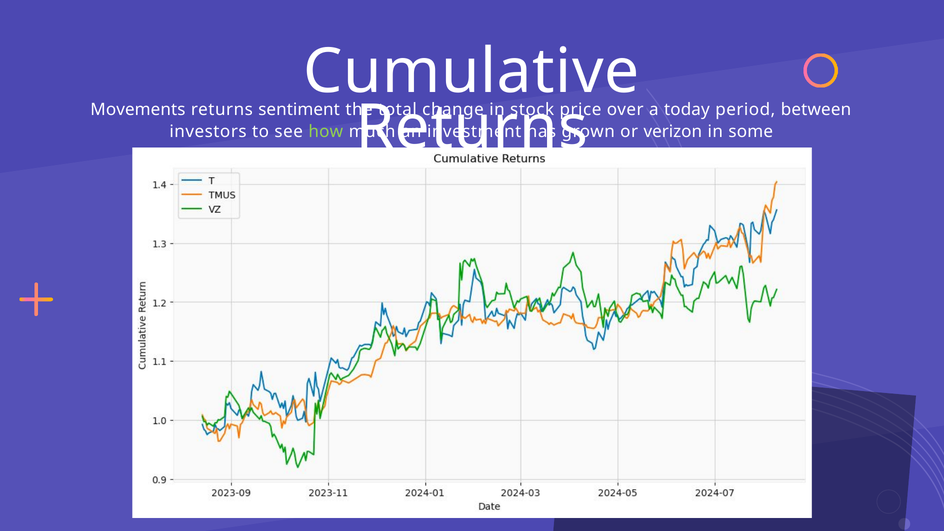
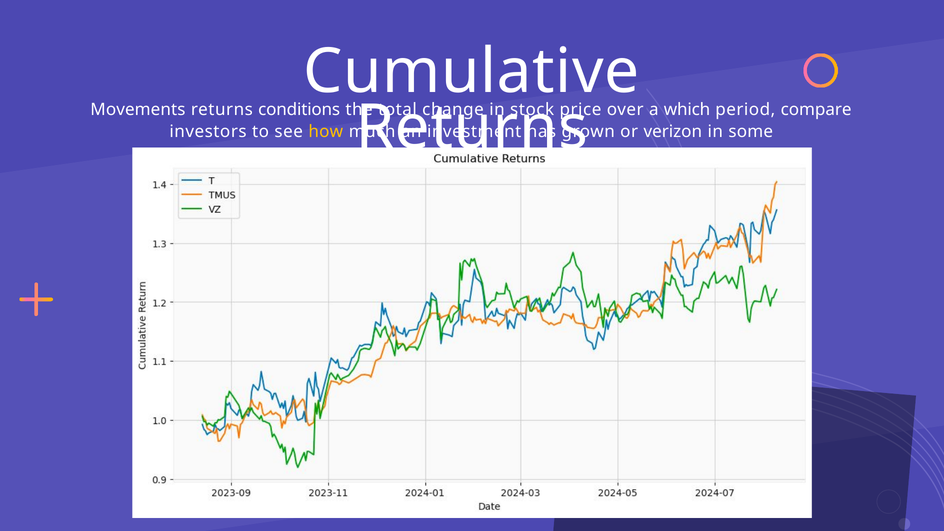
sentiment: sentiment -> conditions
today: today -> which
between: between -> compare
how colour: light green -> yellow
